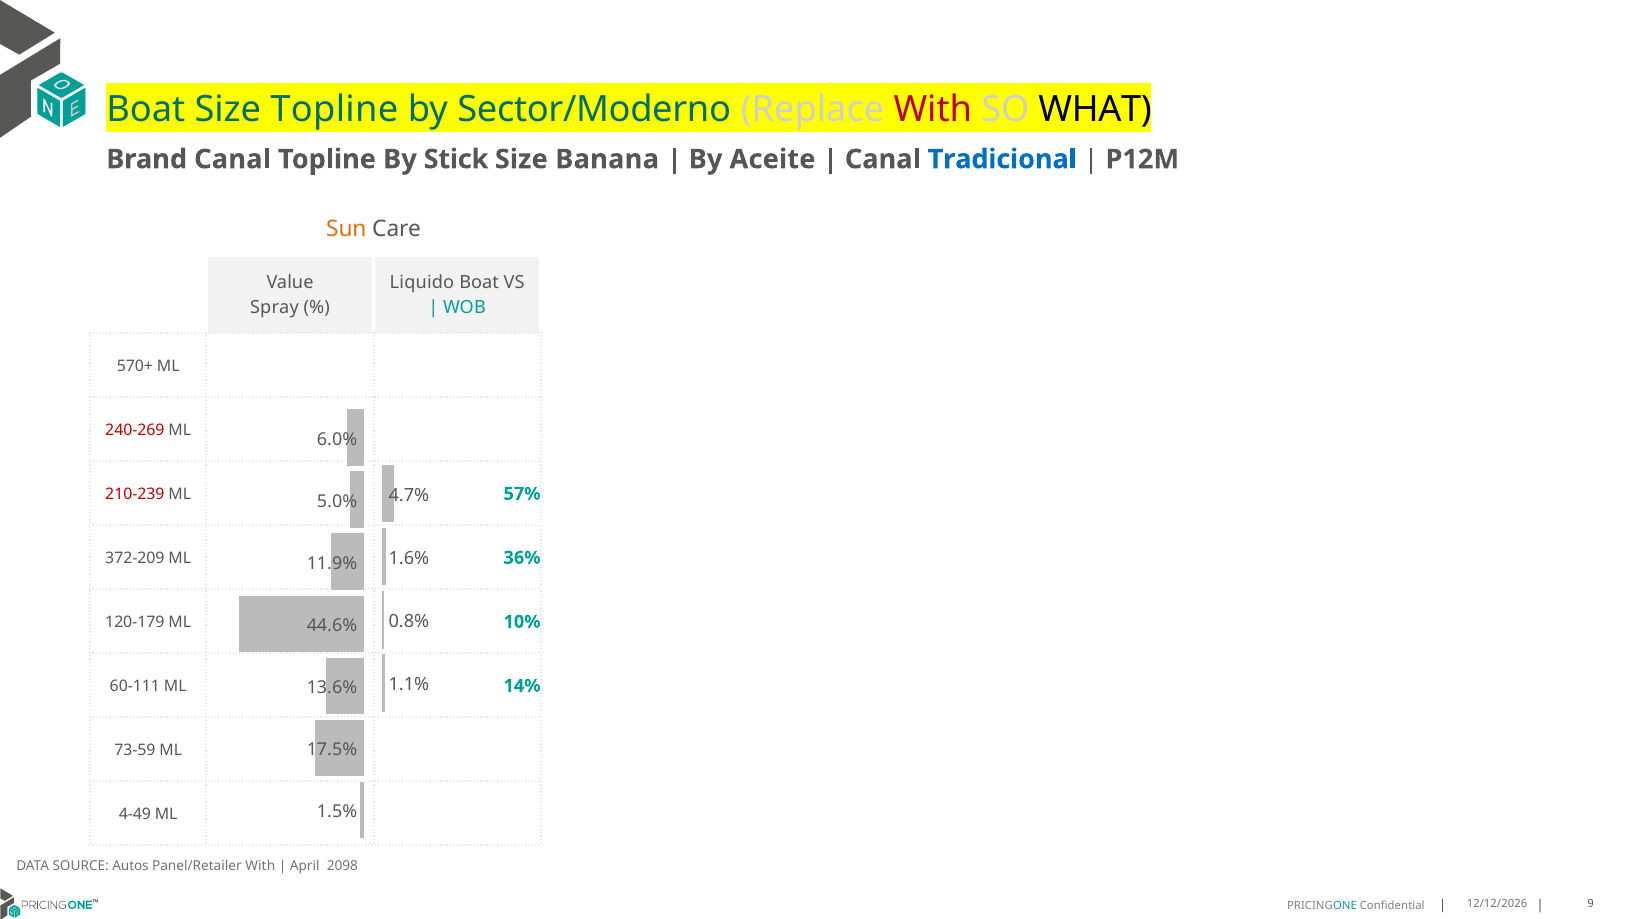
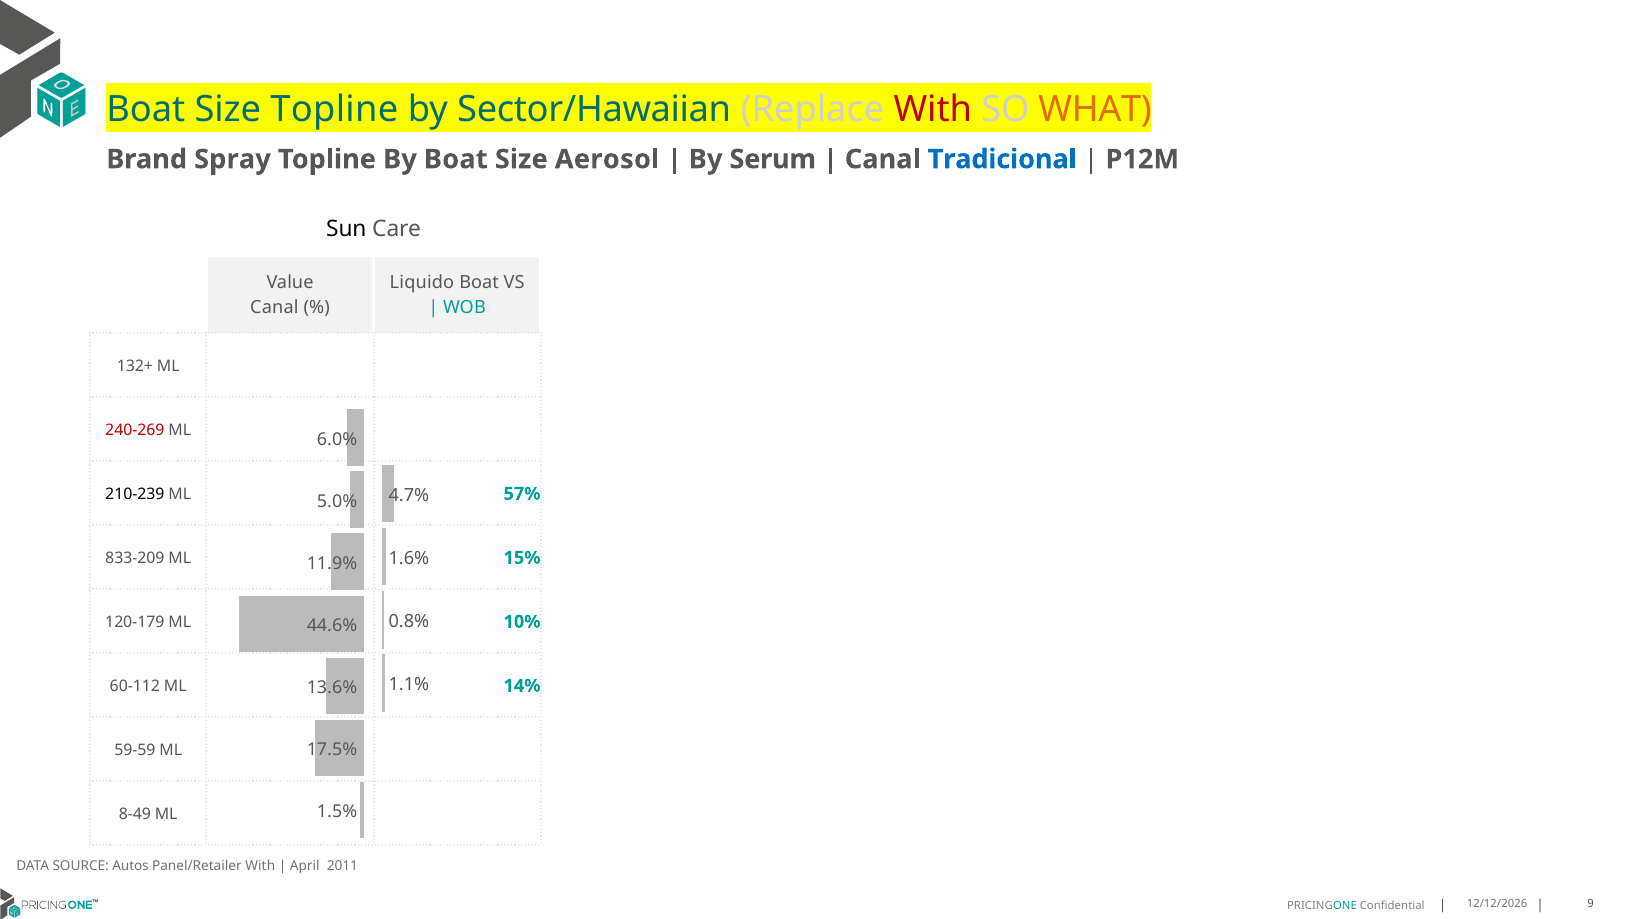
Sector/Moderno: Sector/Moderno -> Sector/Hawaiian
WHAT colour: black -> orange
Brand Canal: Canal -> Spray
By Stick: Stick -> Boat
Banana: Banana -> Aerosol
Aceite: Aceite -> Serum
Sun colour: orange -> black
Spray at (274, 308): Spray -> Canal
570+: 570+ -> 132+
210-239 colour: red -> black
372-209: 372-209 -> 833-209
36%: 36% -> 15%
60-111: 60-111 -> 60-112
73-59: 73-59 -> 59-59
4-49: 4-49 -> 8-49
2098: 2098 -> 2011
